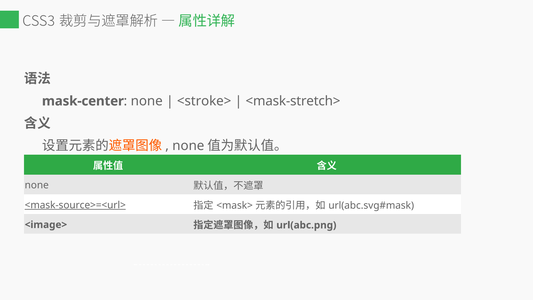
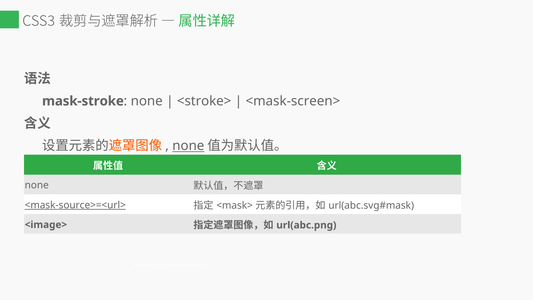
<mask-stretch>: <mask-stretch> -> <mask-screen>
mask-center: mask-center -> mask-stroke
none at (188, 146) underline: none -> present
